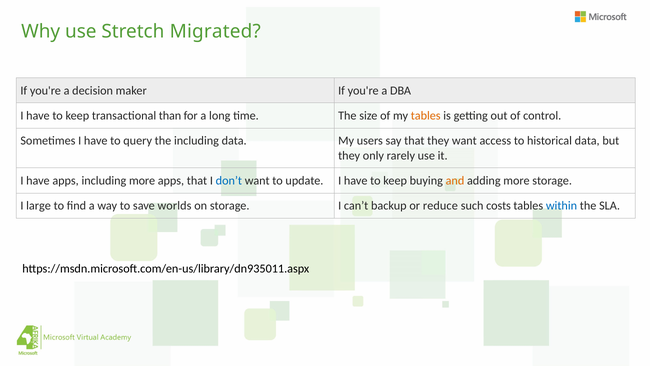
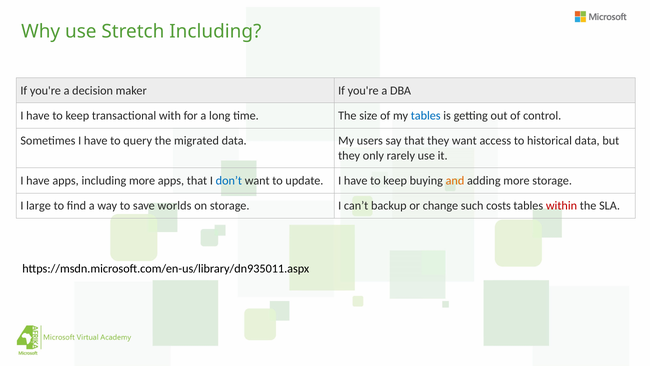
Stretch Migrated: Migrated -> Including
than: than -> with
tables at (426, 115) colour: orange -> blue
the including: including -> migrated
reduce: reduce -> change
within colour: blue -> red
